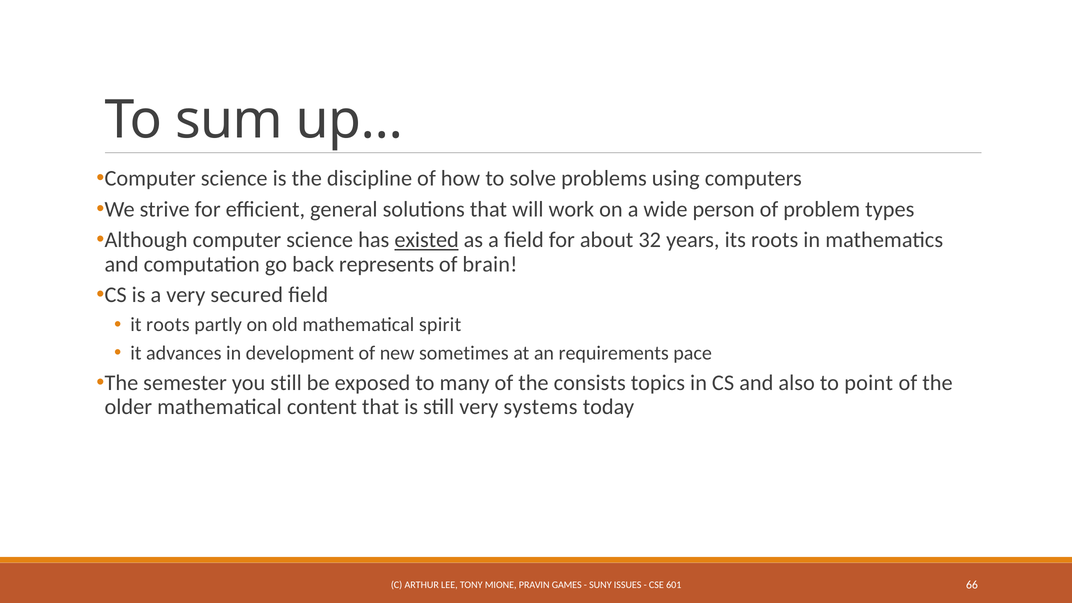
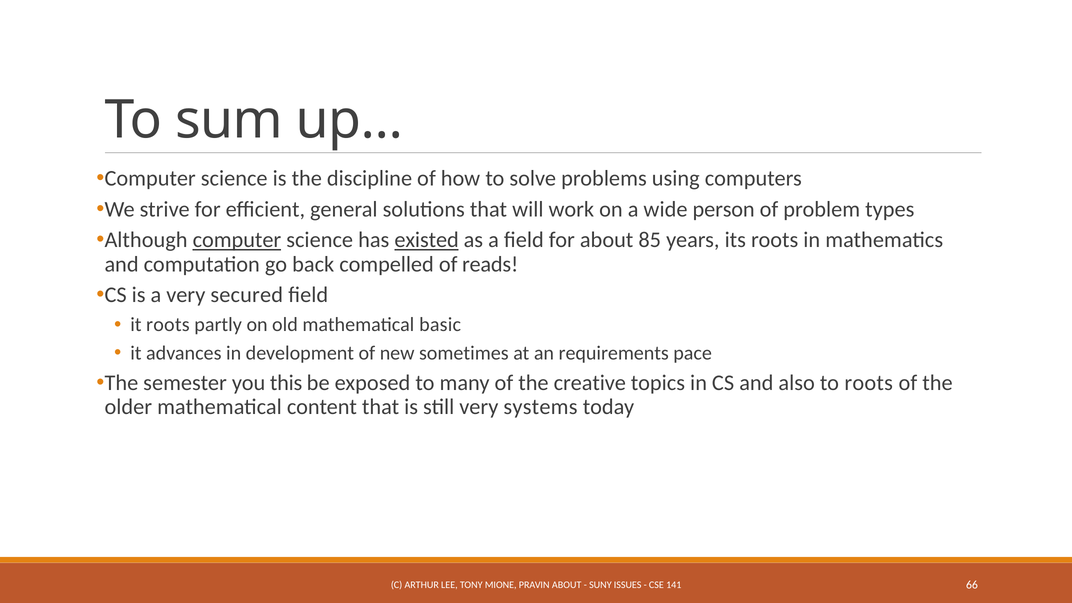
computer at (237, 240) underline: none -> present
32: 32 -> 85
represents: represents -> compelled
brain: brain -> reads
spirit: spirit -> basic
you still: still -> this
consists: consists -> creative
to point: point -> roots
PRAVIN GAMES: GAMES -> ABOUT
601: 601 -> 141
